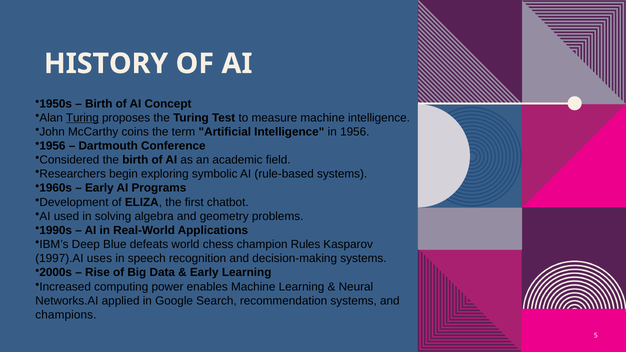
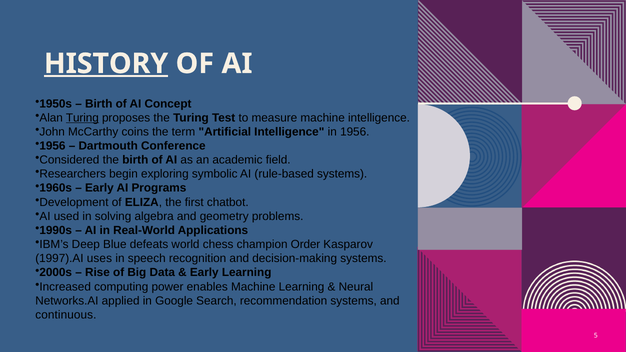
HISTORY underline: none -> present
Rules: Rules -> Order
champions: champions -> continuous
